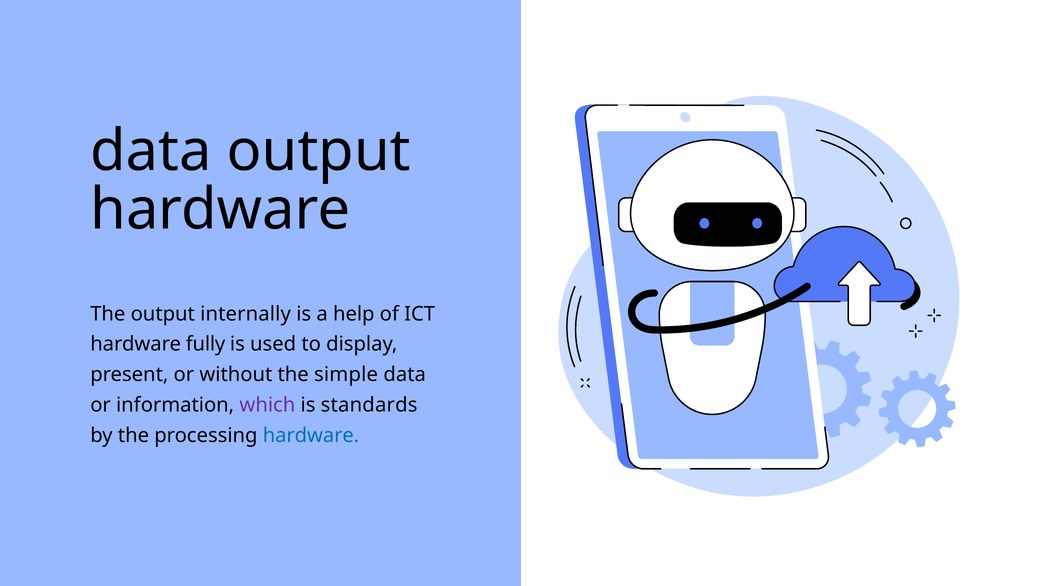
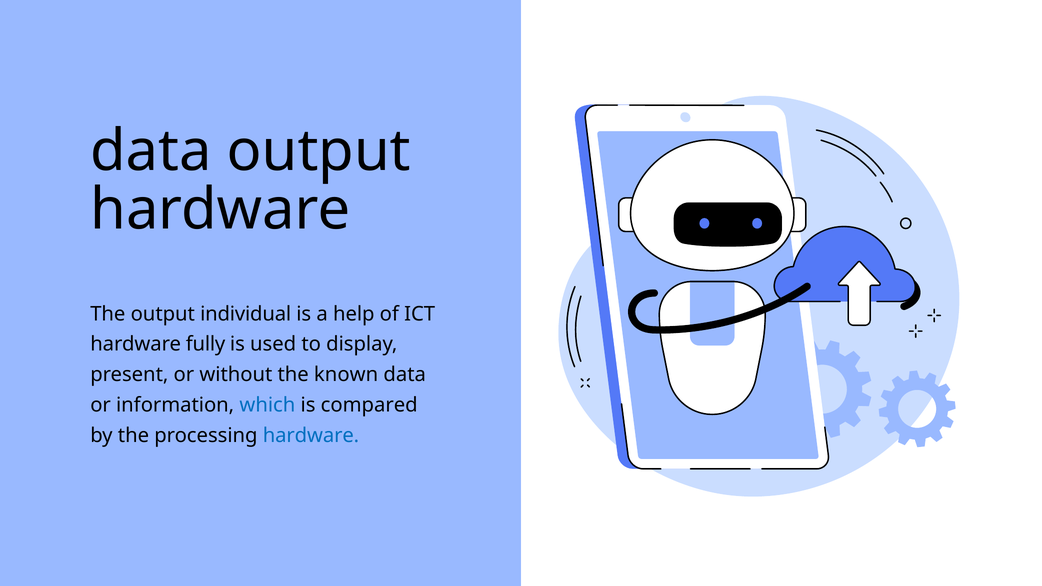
internally: internally -> individual
simple: simple -> known
which colour: purple -> blue
standards: standards -> compared
